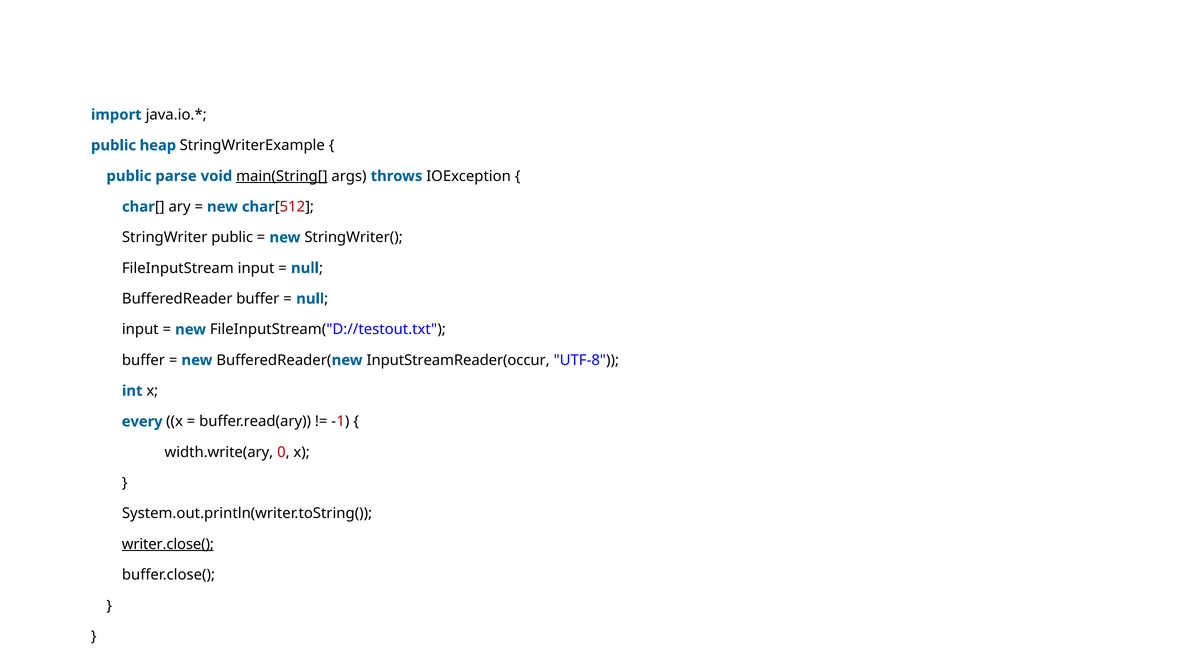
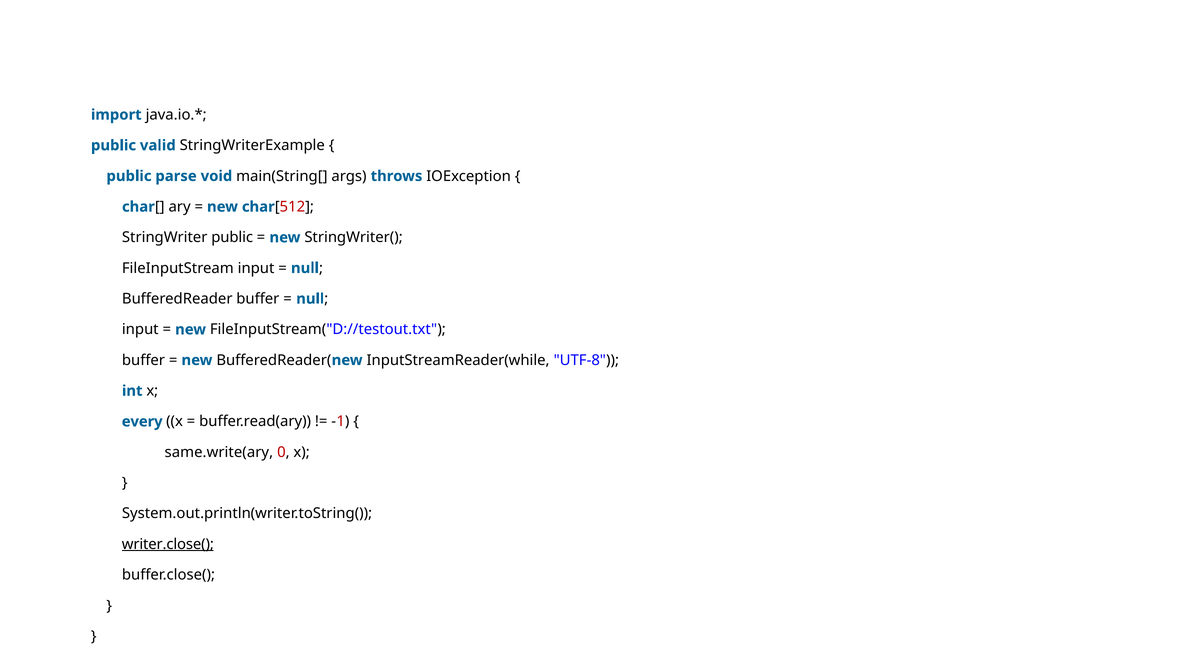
heap: heap -> valid
main(String[ underline: present -> none
InputStreamReader(occur: InputStreamReader(occur -> InputStreamReader(while
width.write(ary: width.write(ary -> same.write(ary
